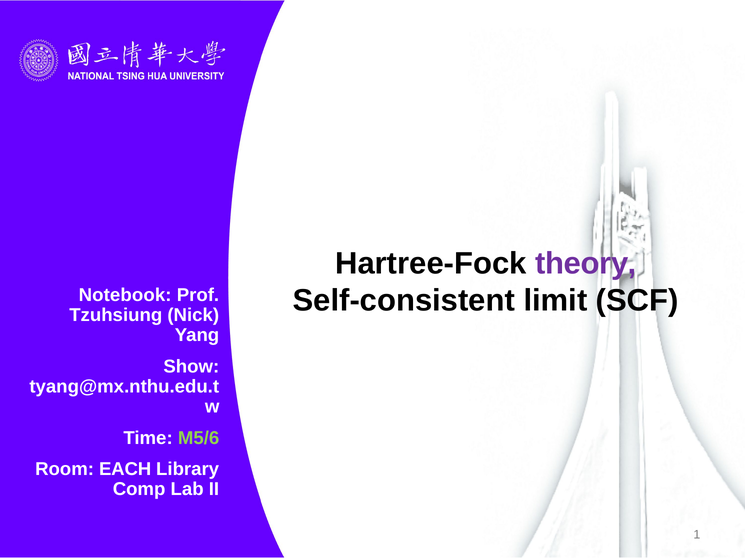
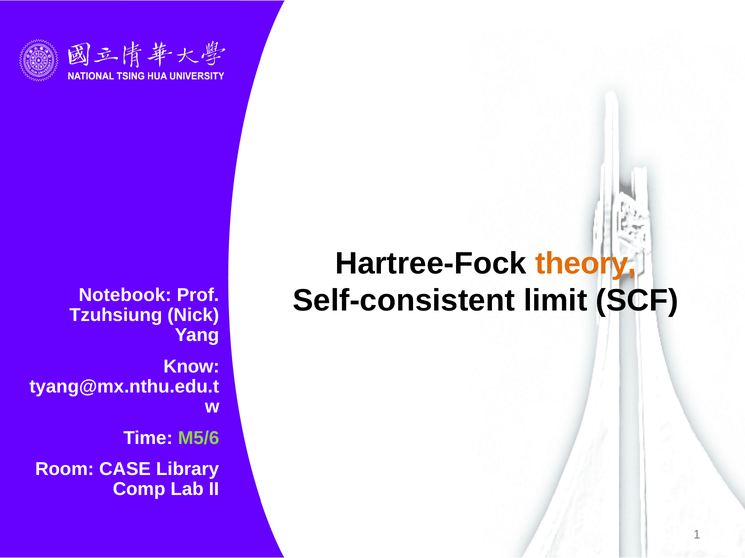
theory colour: purple -> orange
Show: Show -> Know
EACH: EACH -> CASE
